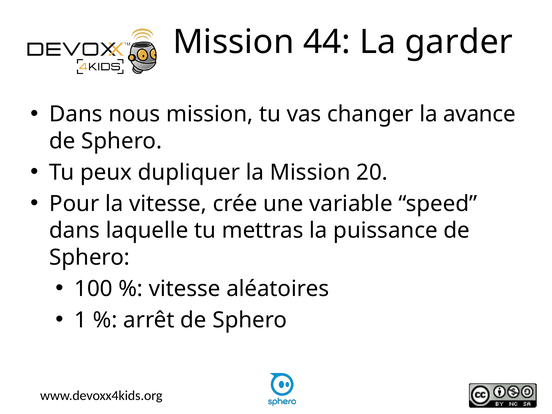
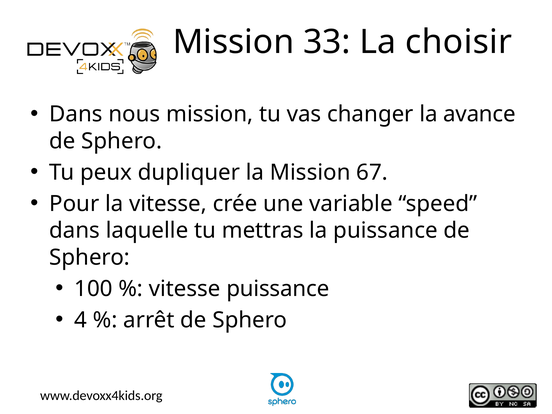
44: 44 -> 33
garder: garder -> choisir
20: 20 -> 67
vitesse aléatoires: aléatoires -> puissance
1: 1 -> 4
